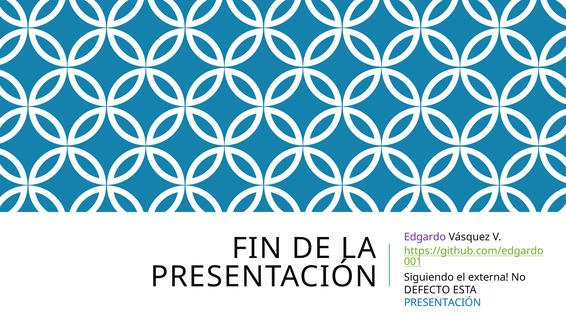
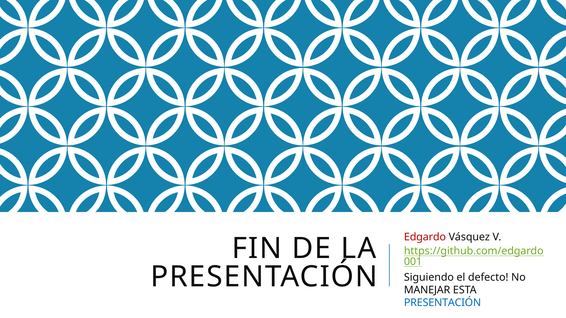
Edgardo colour: purple -> red
externa: externa -> defecto
DEFECTO: DEFECTO -> MANEJAR
